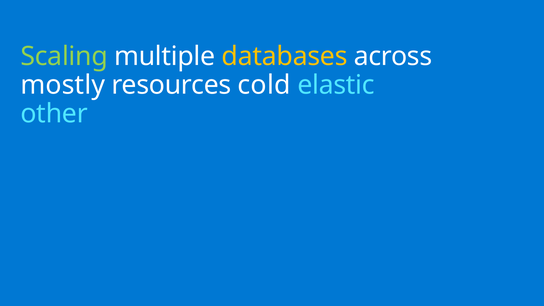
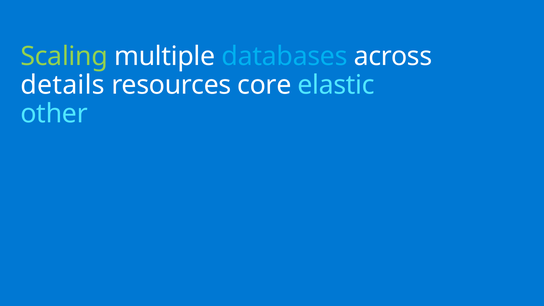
databases colour: yellow -> light blue
mostly: mostly -> details
cold: cold -> core
